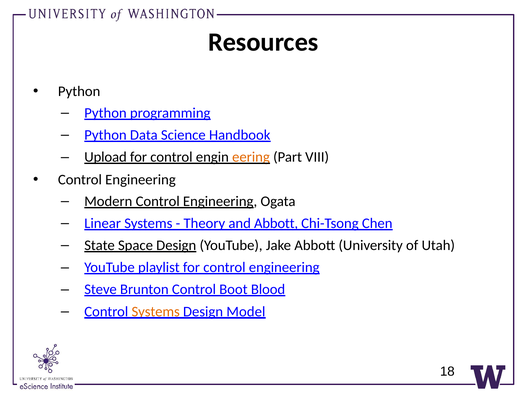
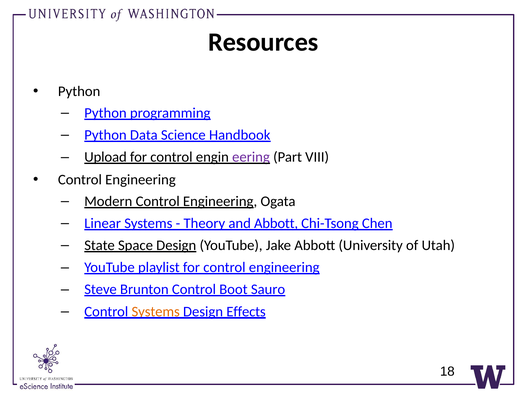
eering colour: orange -> purple
Blood: Blood -> Sauro
Model: Model -> Effects
